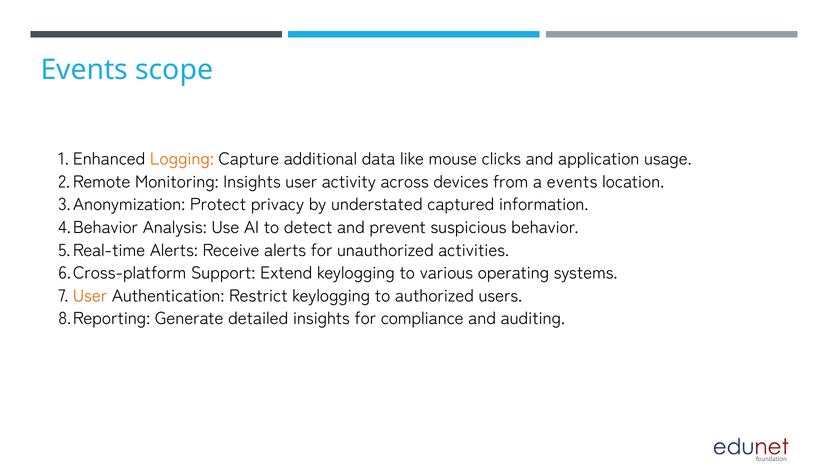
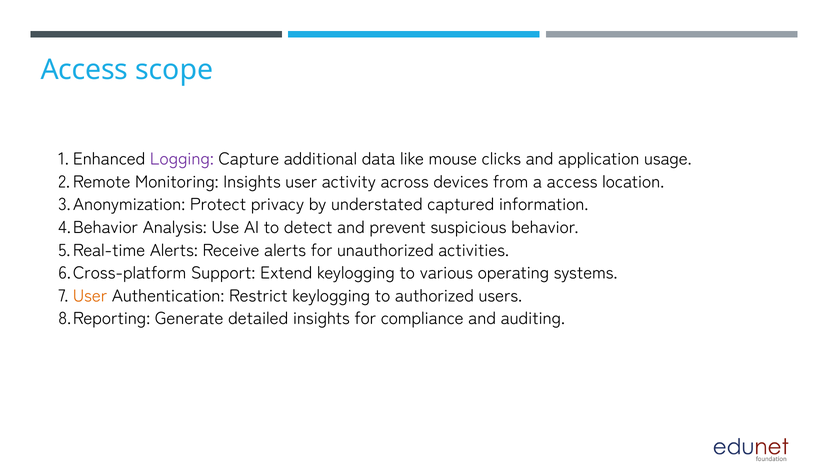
Events at (84, 70): Events -> Access
Logging colour: orange -> purple
a events: events -> access
